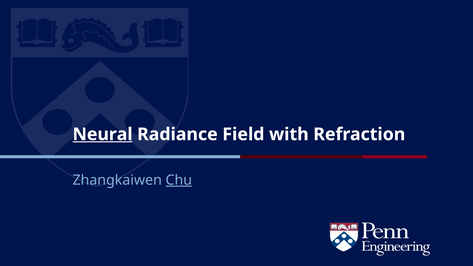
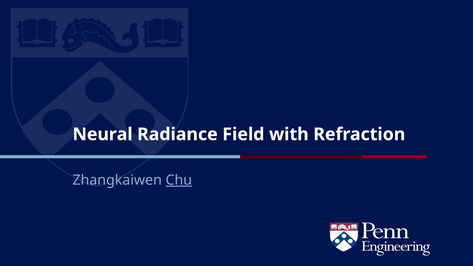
Neural underline: present -> none
